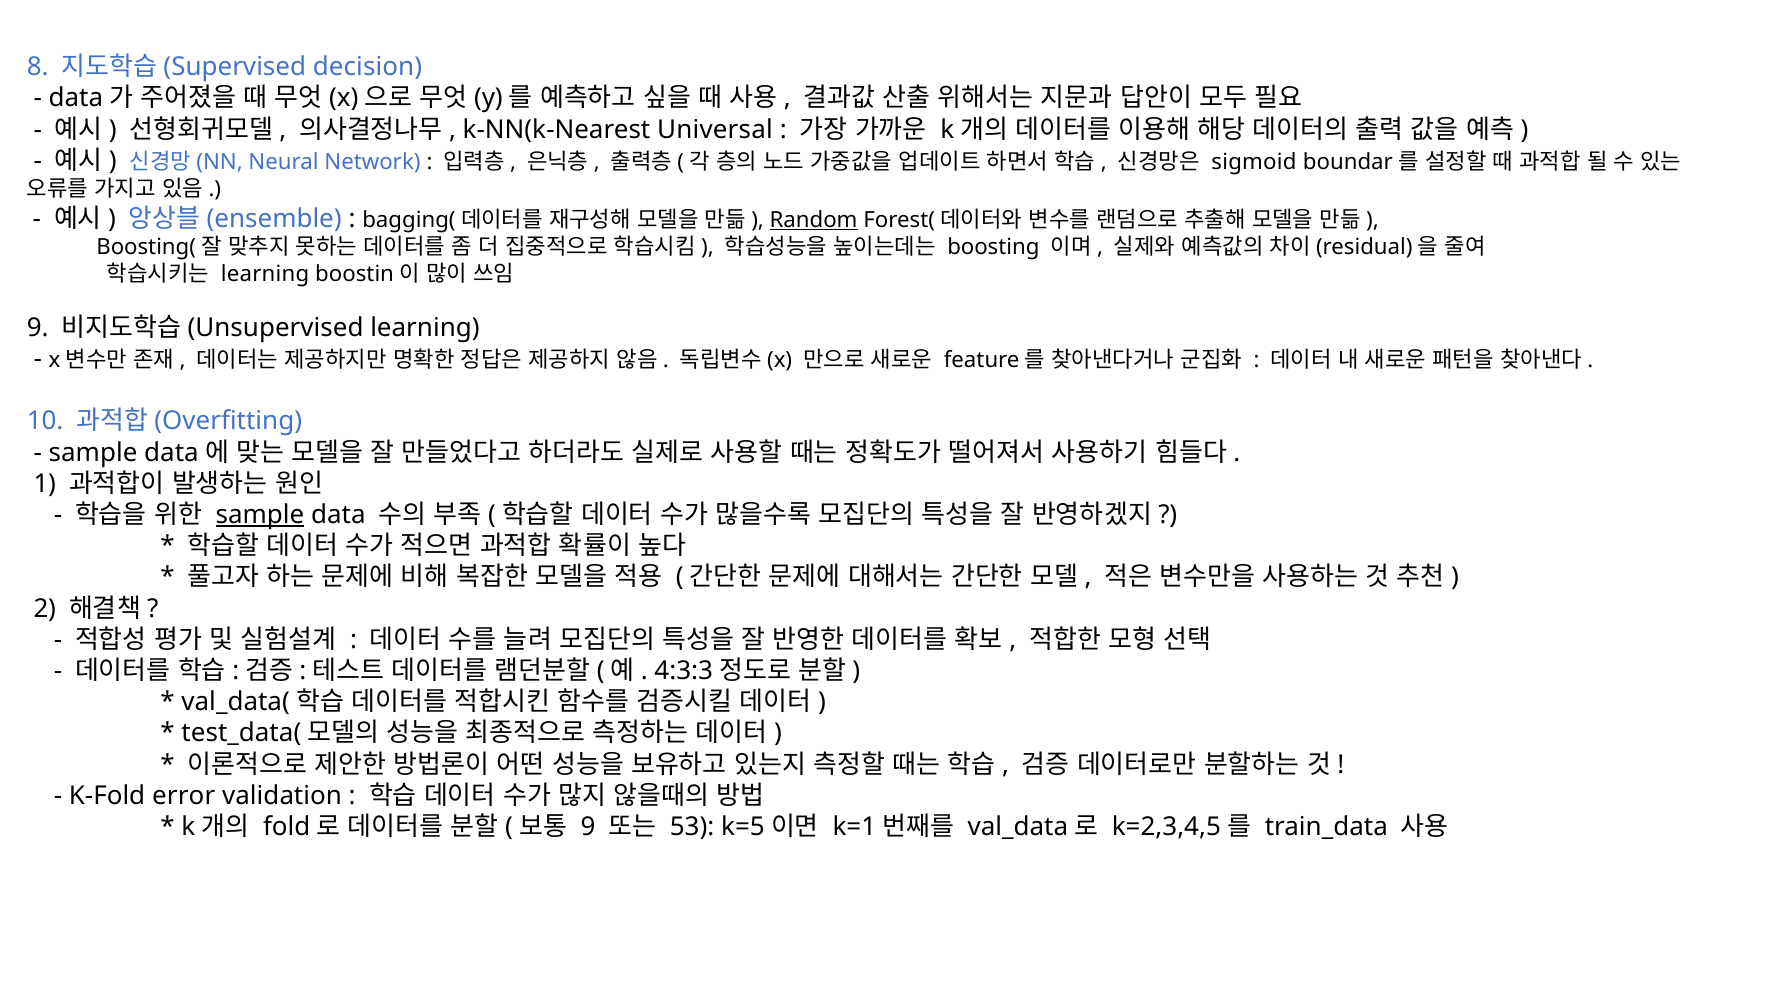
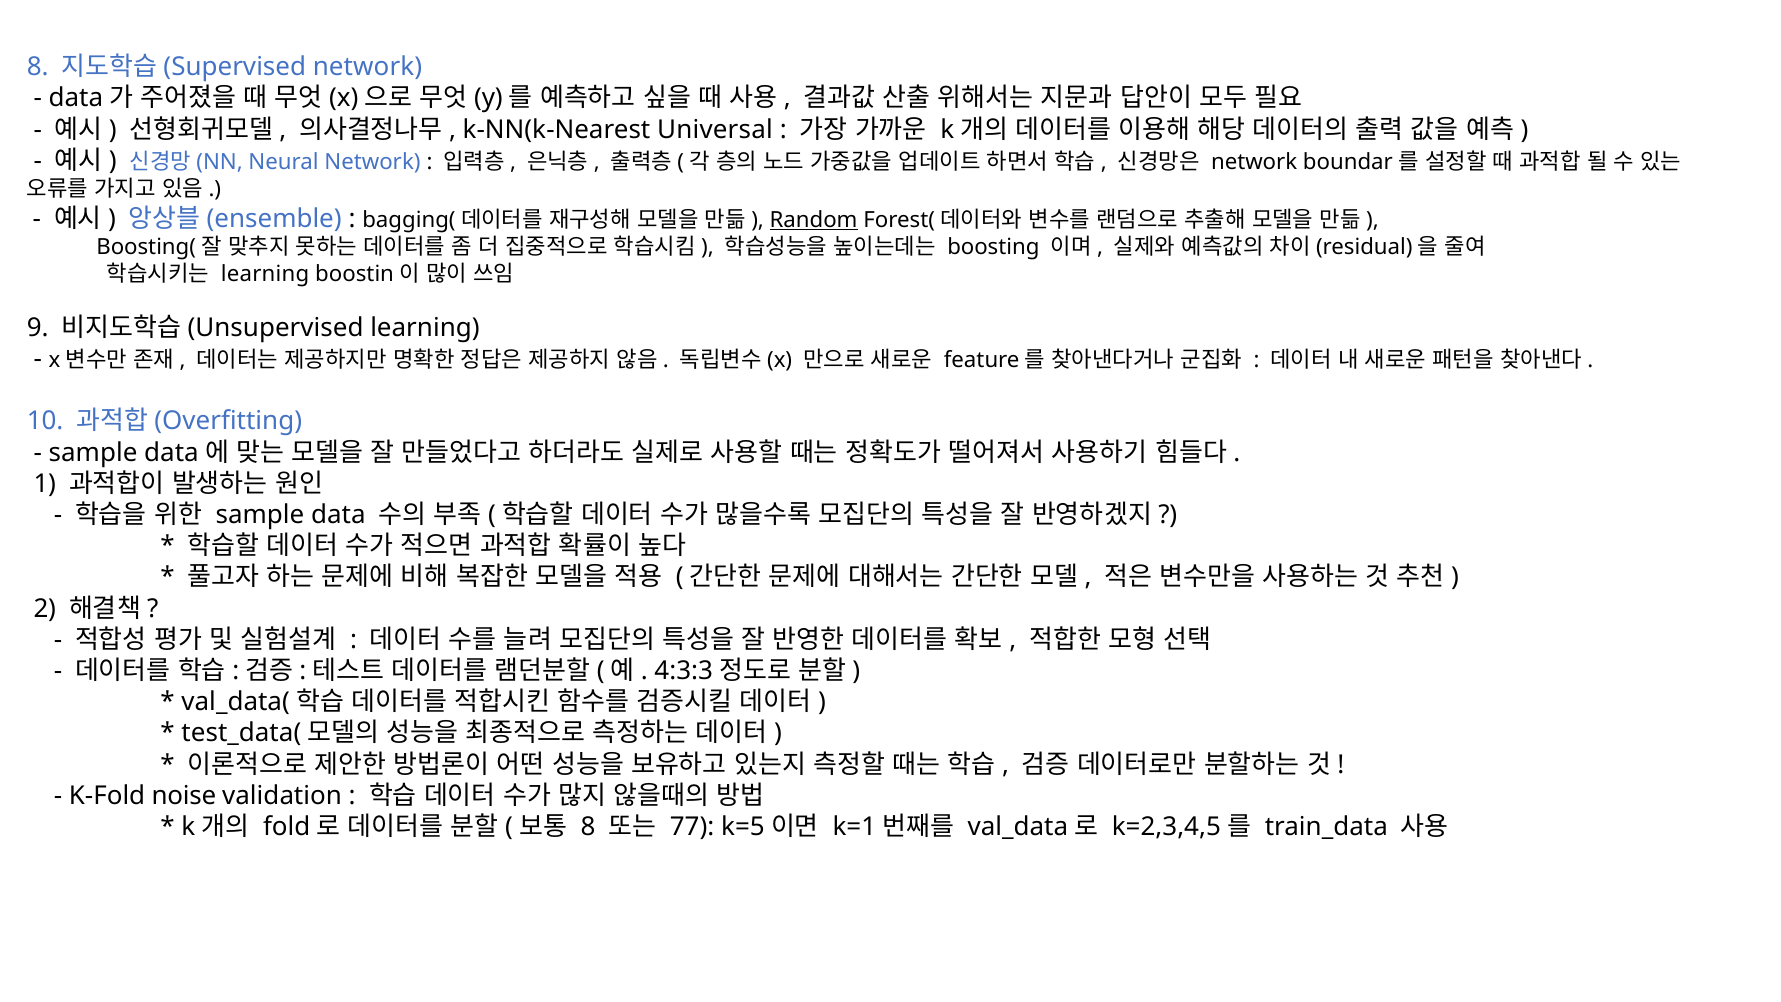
decision at (367, 67): decision -> network
sigmoid at (1254, 162): sigmoid -> network
sample at (260, 515) underline: present -> none
error: error -> noise
9 at (588, 827): 9 -> 8
53: 53 -> 77
